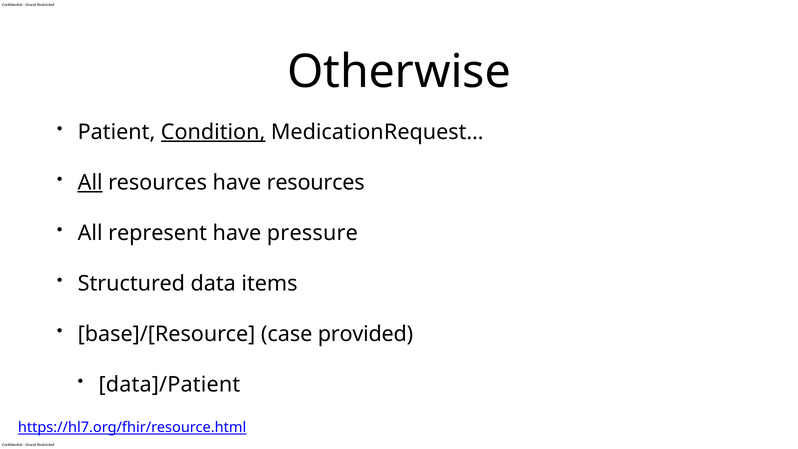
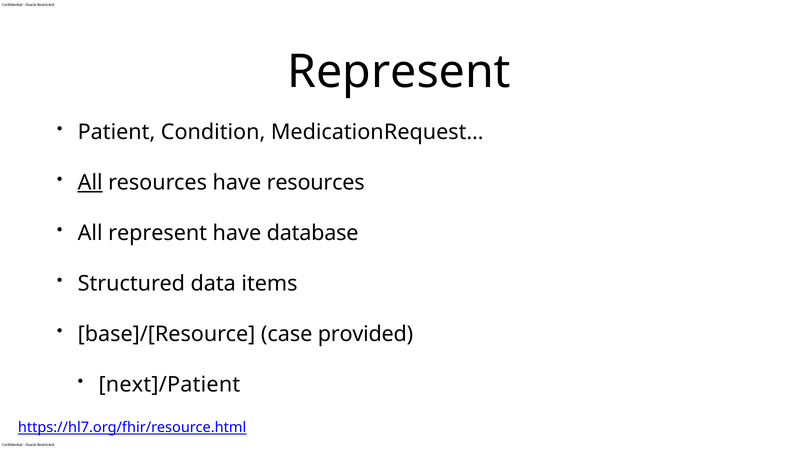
Otherwise at (399, 72): Otherwise -> Represent
Condition underline: present -> none
pressure: pressure -> database
data]/Patient: data]/Patient -> next]/Patient
